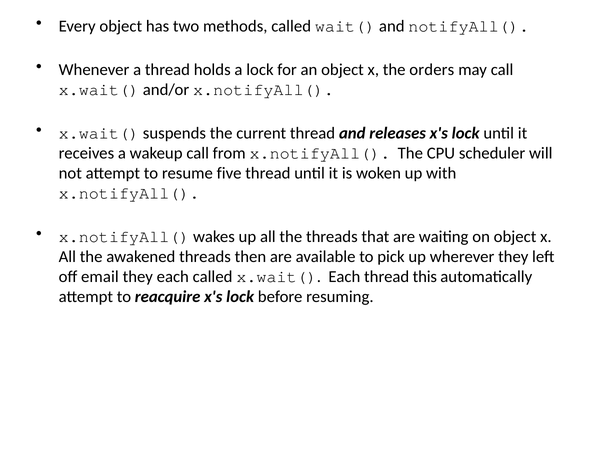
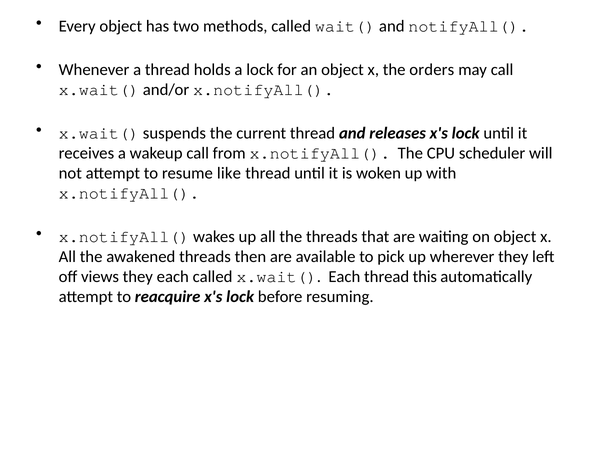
five: five -> like
email: email -> views
